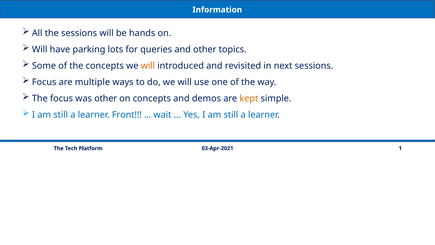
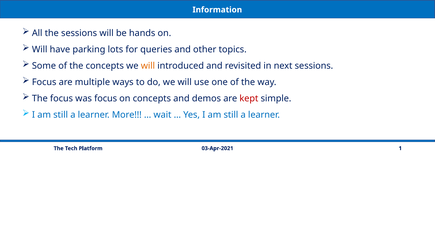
was other: other -> focus
kept colour: orange -> red
Front: Front -> More
